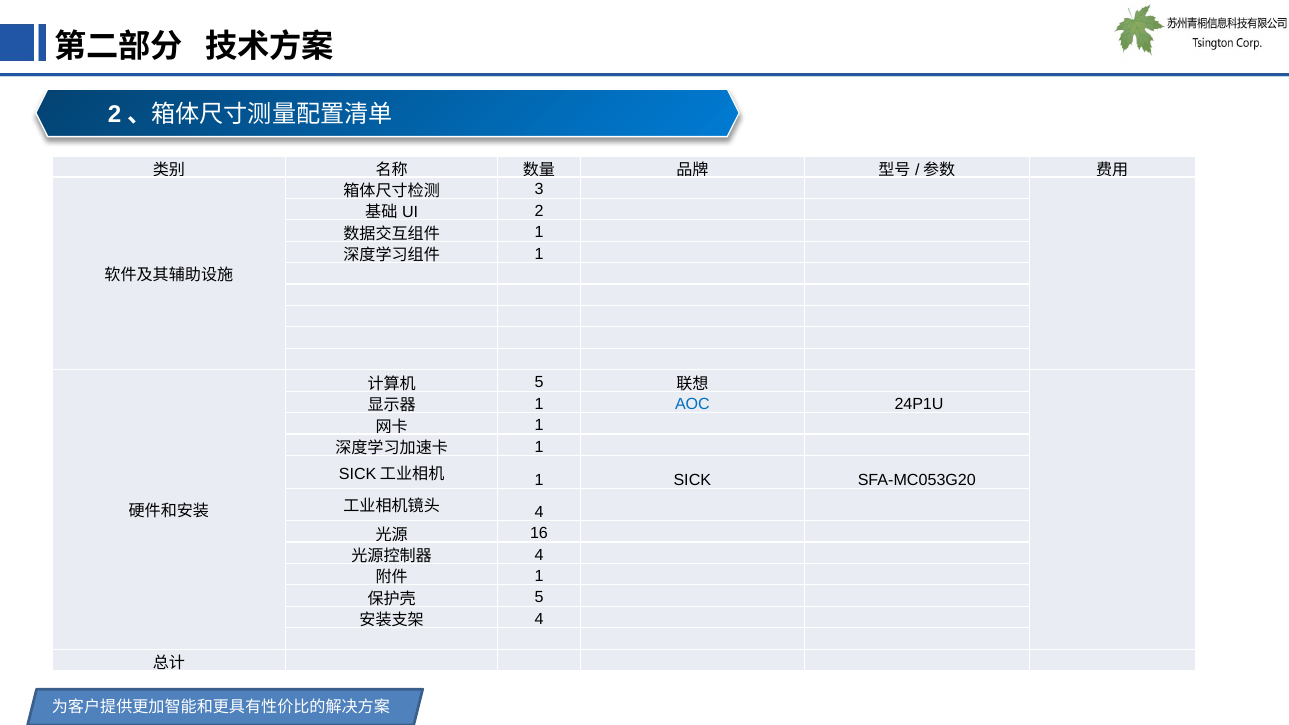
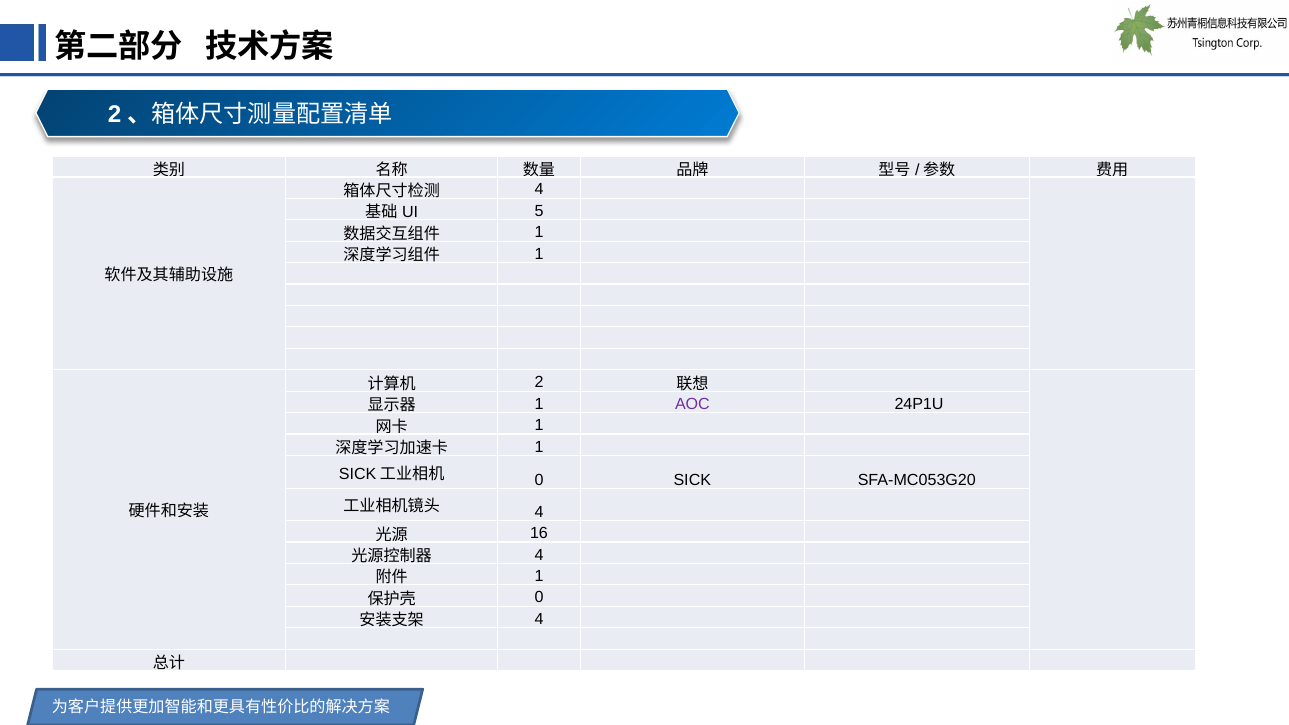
3 at (539, 190): 3 -> 4
2: 2 -> 5
5 at (539, 383): 5 -> 2
AOC colour: blue -> purple
1 at (539, 480): 1 -> 0
5 at (539, 598): 5 -> 0
